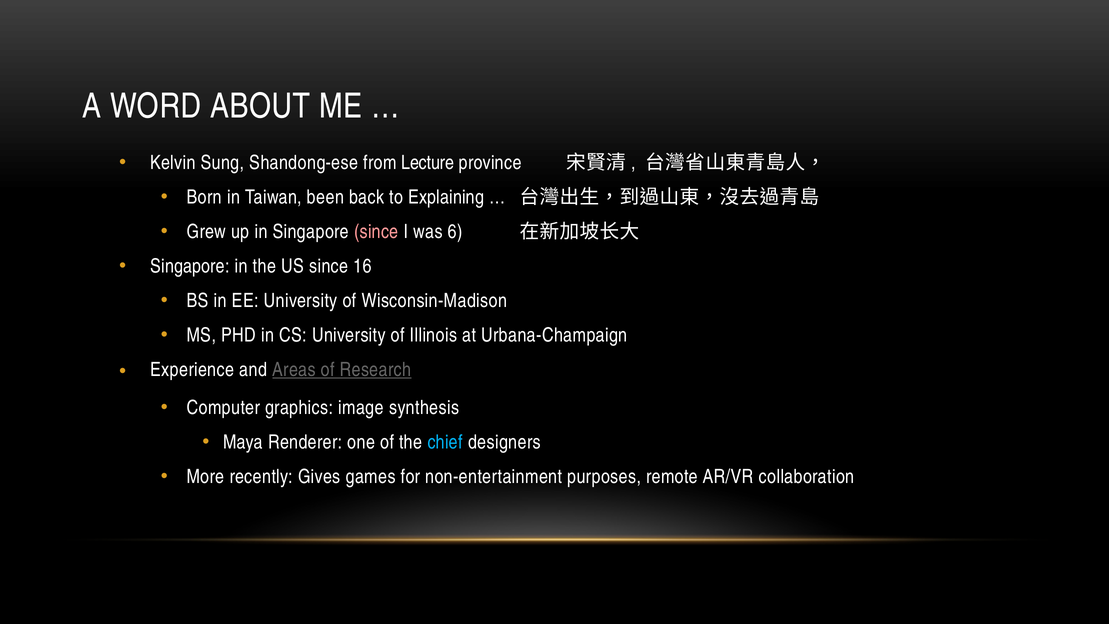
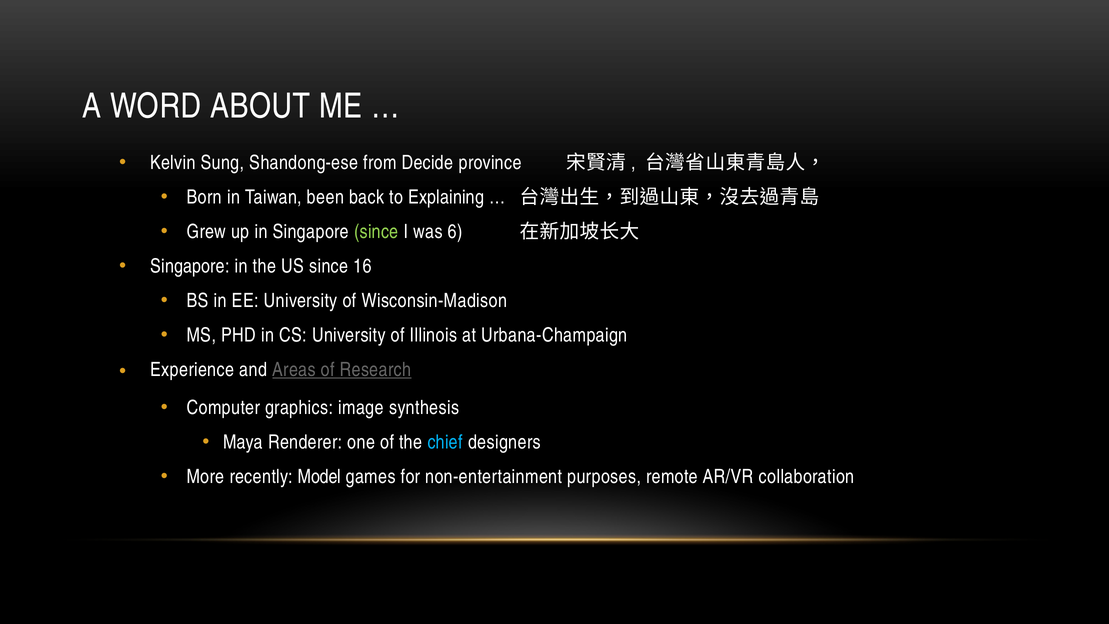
Lecture: Lecture -> Decide
since at (376, 232) colour: pink -> light green
Gives: Gives -> Model
